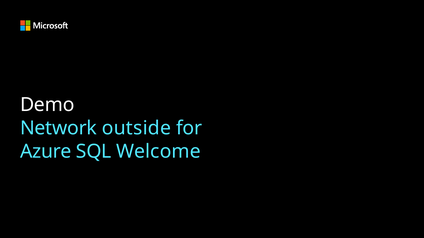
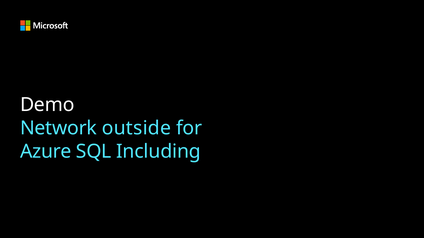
Welcome: Welcome -> Including
